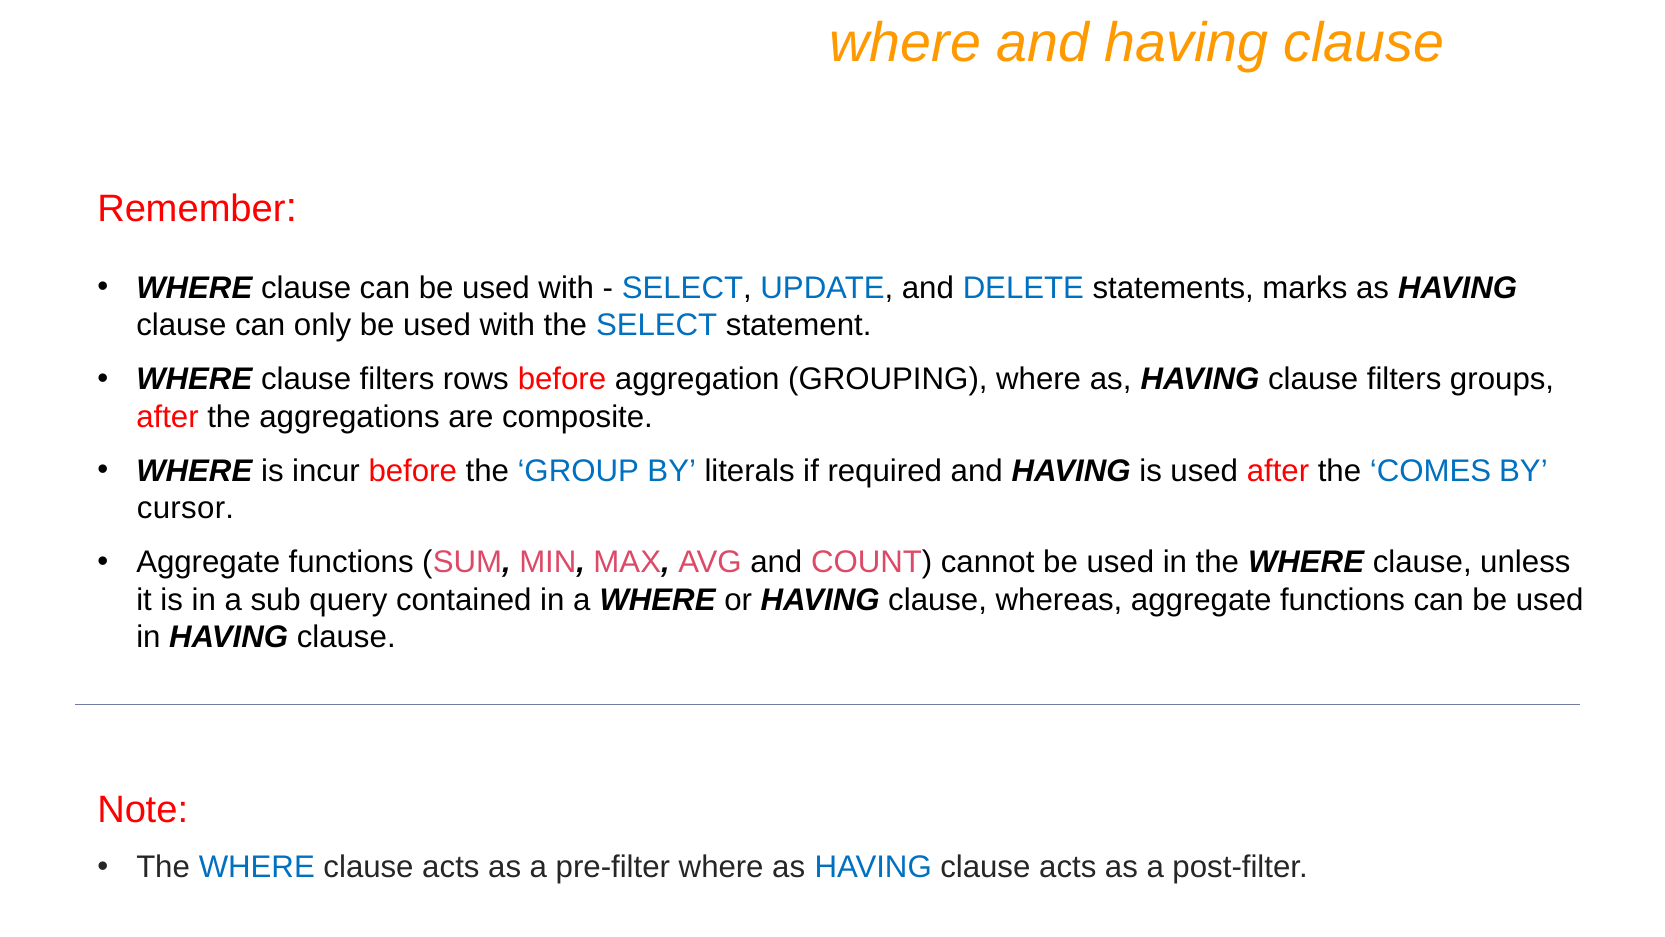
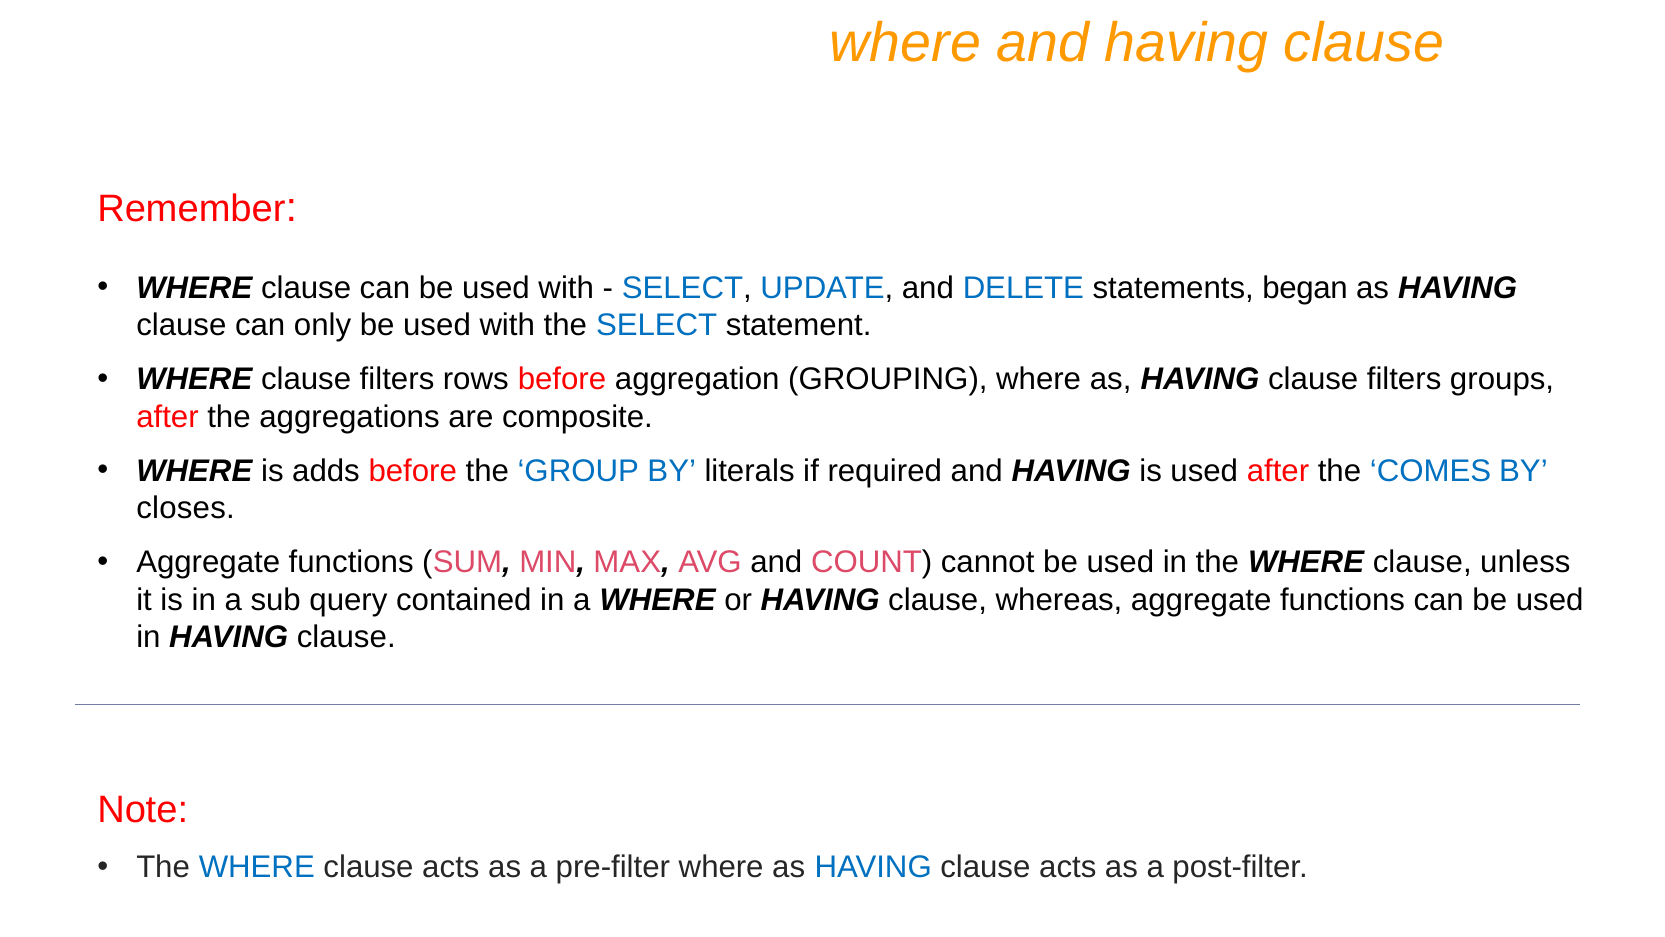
marks: marks -> began
incur: incur -> adds
cursor: cursor -> closes
